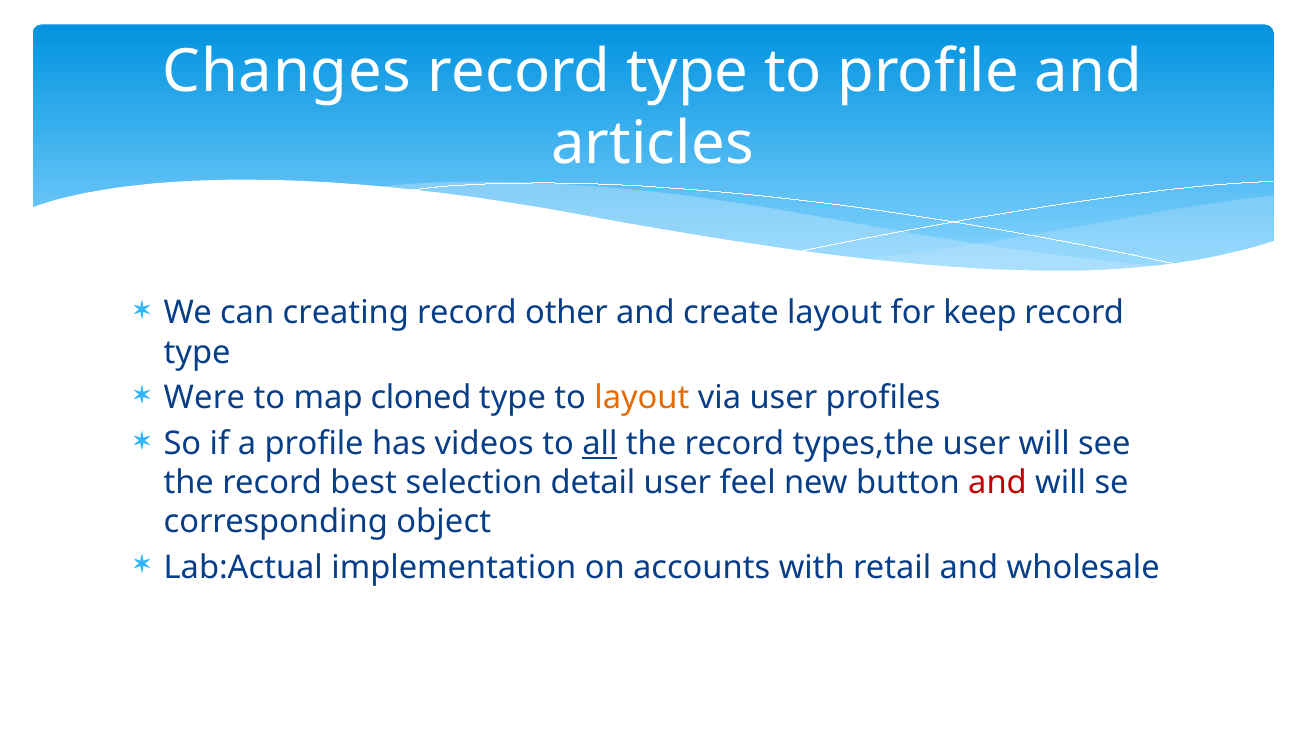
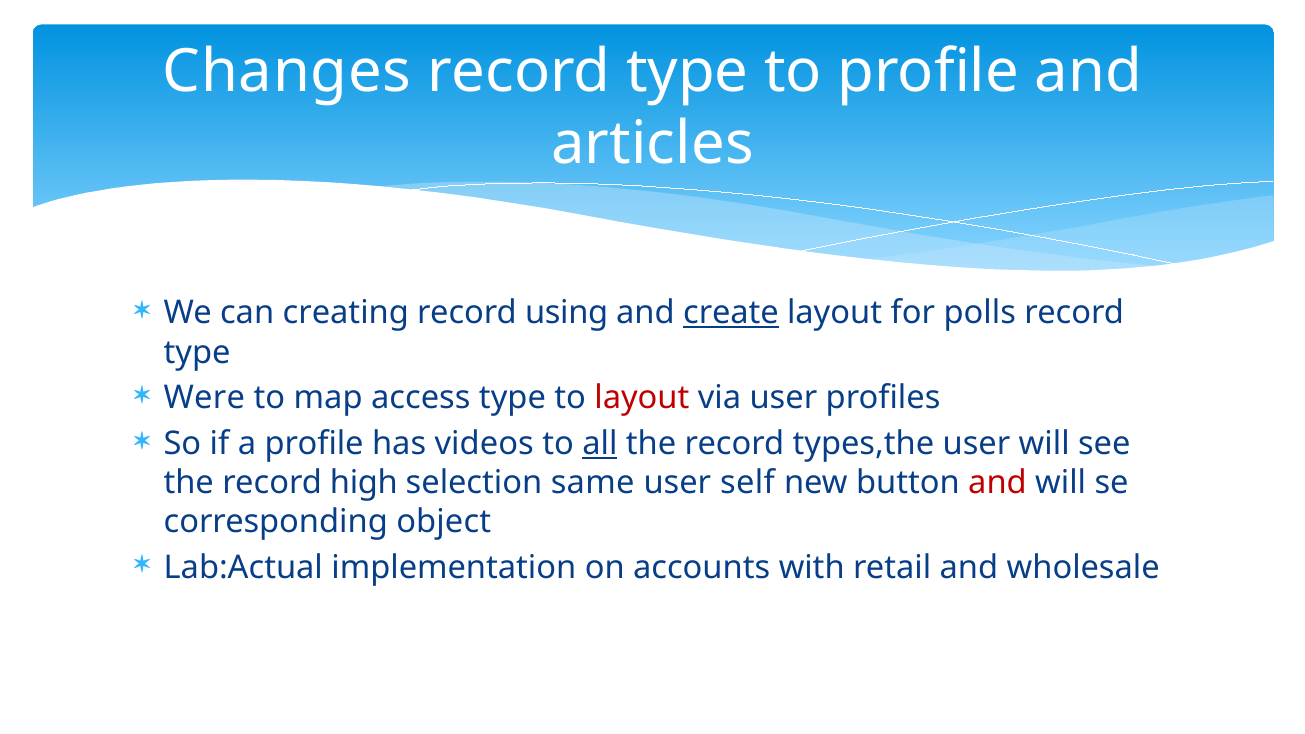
other: other -> using
create underline: none -> present
keep: keep -> polls
cloned: cloned -> access
layout at (642, 398) colour: orange -> red
best: best -> high
detail: detail -> same
feel: feel -> self
